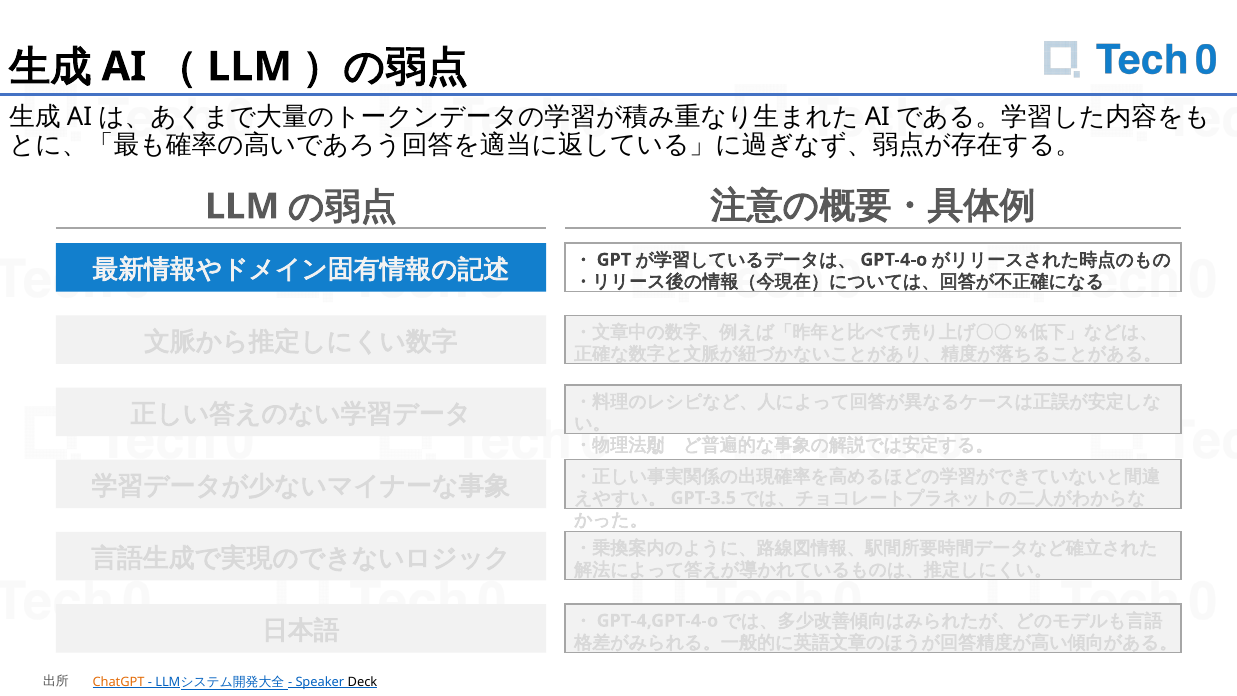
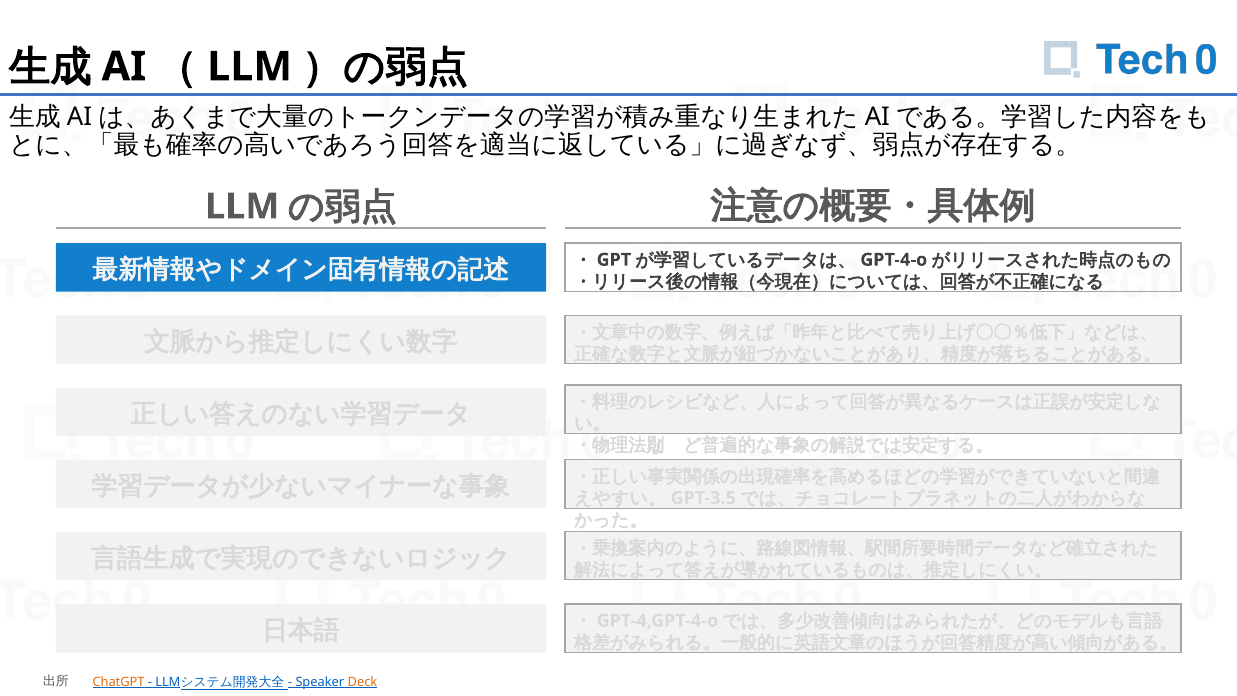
Deck colour: black -> orange
